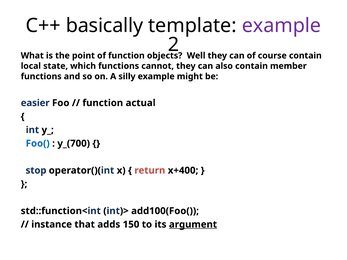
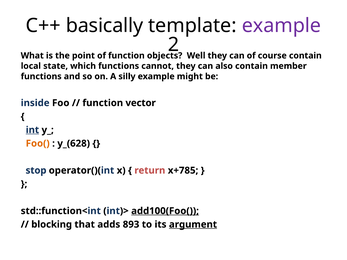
easier: easier -> inside
actual: actual -> vector
int underline: none -> present
Foo( colour: blue -> orange
y_(700: y_(700 -> y_(628
x+400: x+400 -> x+785
add100(Foo( underline: none -> present
instance: instance -> blocking
150: 150 -> 893
